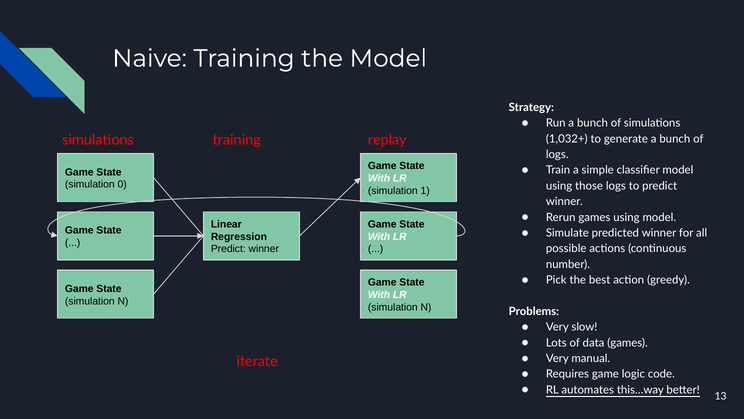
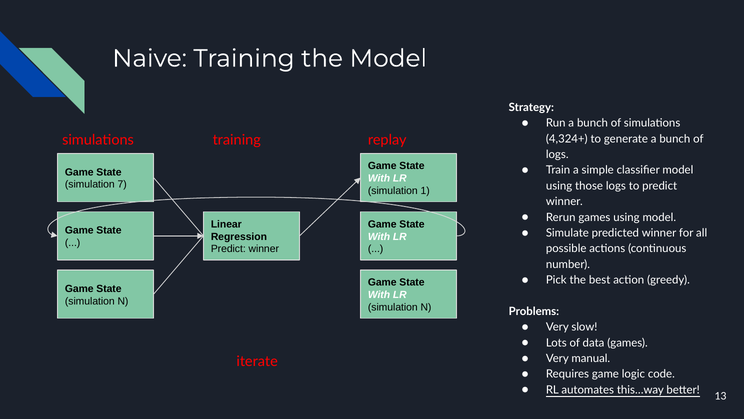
1,032+: 1,032+ -> 4,324+
0: 0 -> 7
